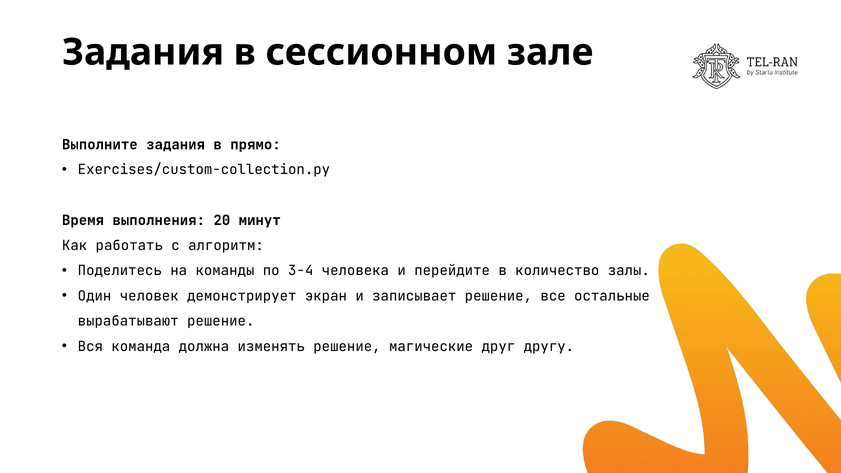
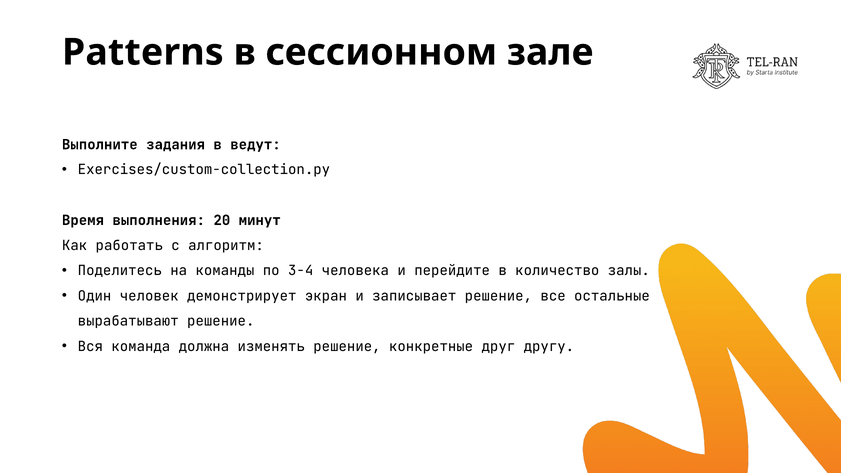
Задания at (143, 52): Задания -> Patterns
прямо: прямо -> ведут
магические: магические -> конкретные
